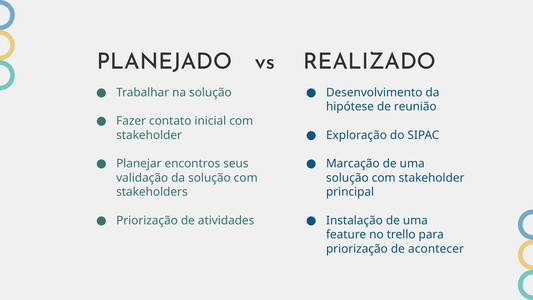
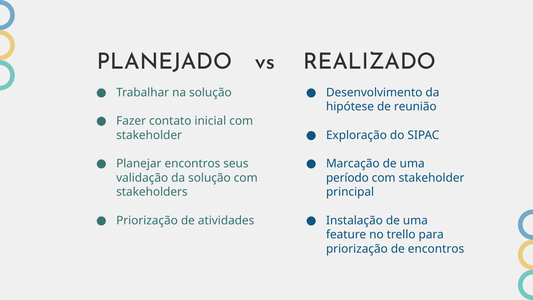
solução at (347, 178): solução -> período
de acontecer: acontecer -> encontros
